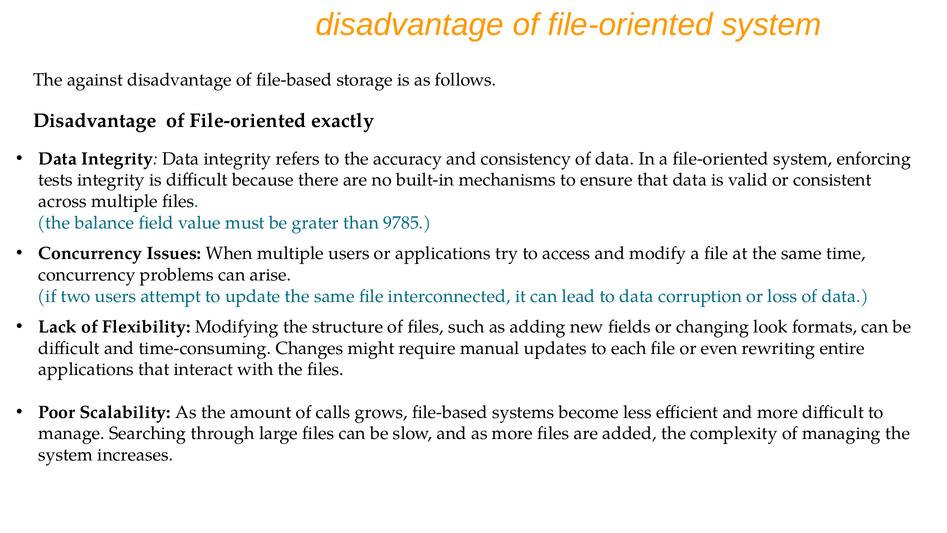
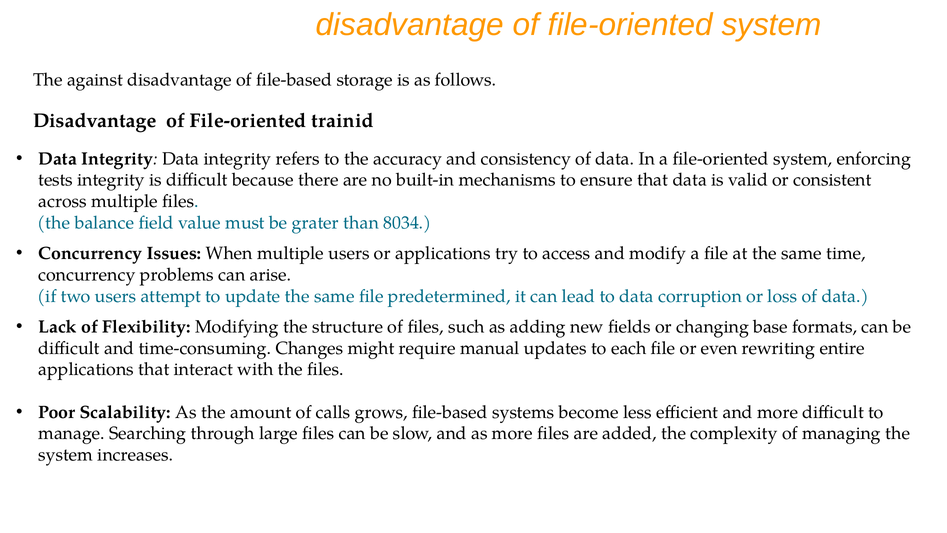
exactly: exactly -> trainid
9785: 9785 -> 8034
interconnected: interconnected -> predetermined
look: look -> base
